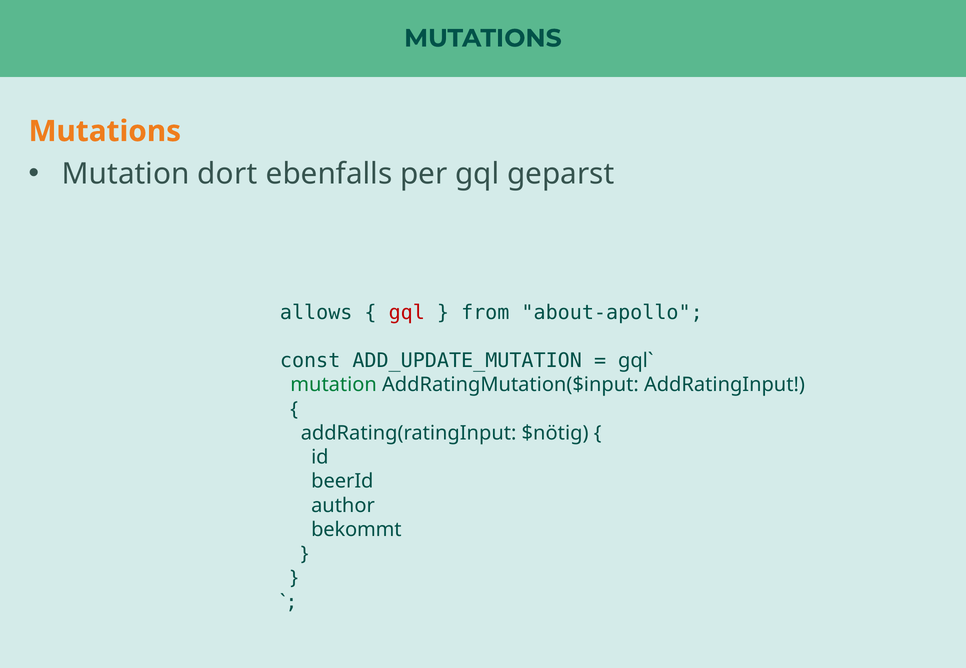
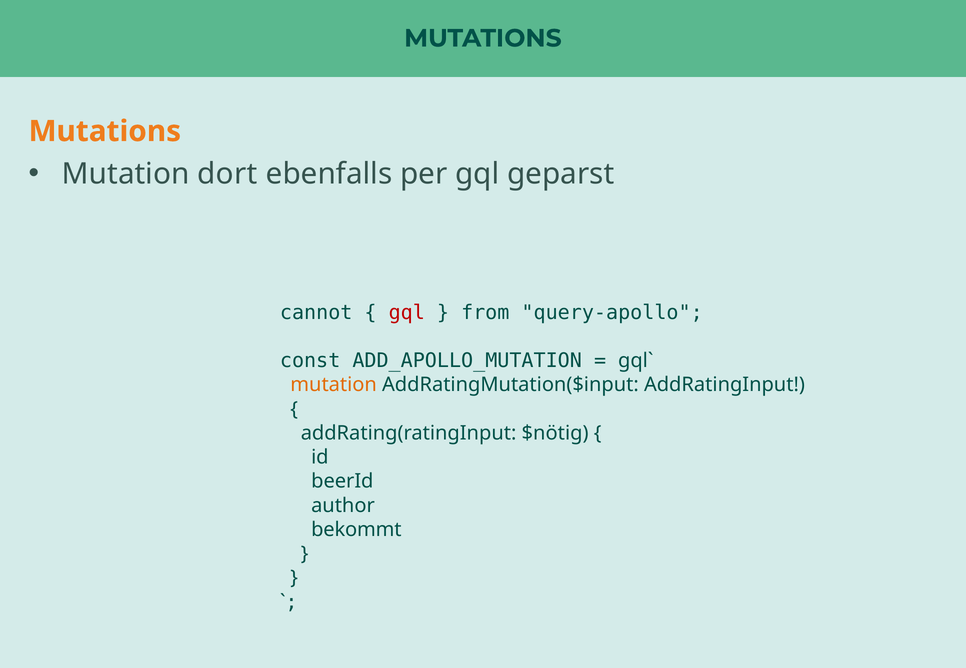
allows: allows -> cannot
about-apollo: about-apollo -> query-apollo
ADD_UPDATE_MUTATION: ADD_UPDATE_MUTATION -> ADD_APOLLO_MUTATION
mutation at (334, 385) colour: green -> orange
